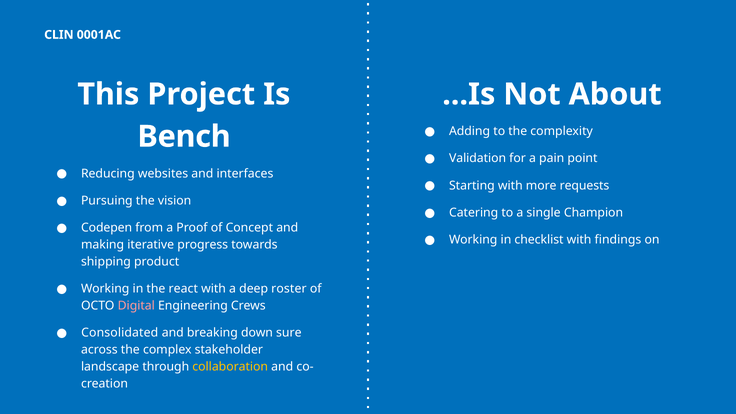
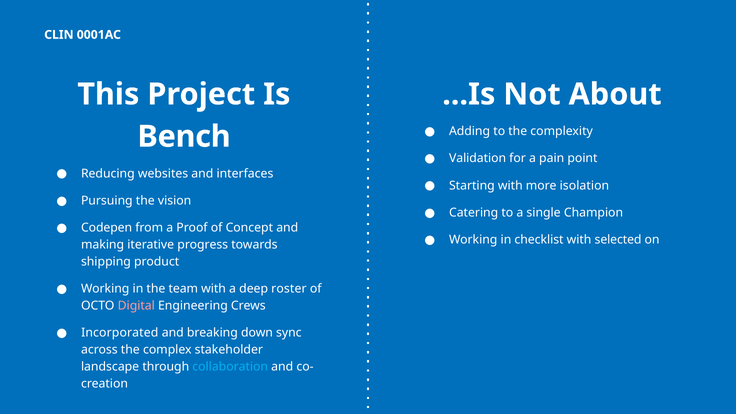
requests: requests -> isolation
findings: findings -> selected
react: react -> team
Consolidated: Consolidated -> Incorporated
sure: sure -> sync
collaboration colour: yellow -> light blue
